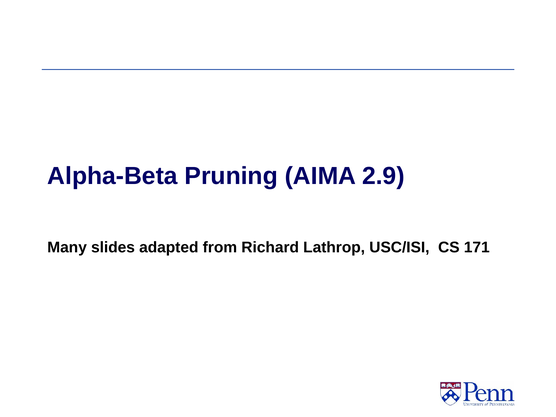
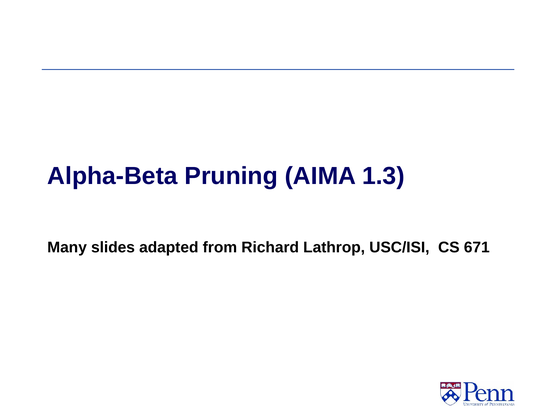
2.9: 2.9 -> 1.3
171: 171 -> 671
